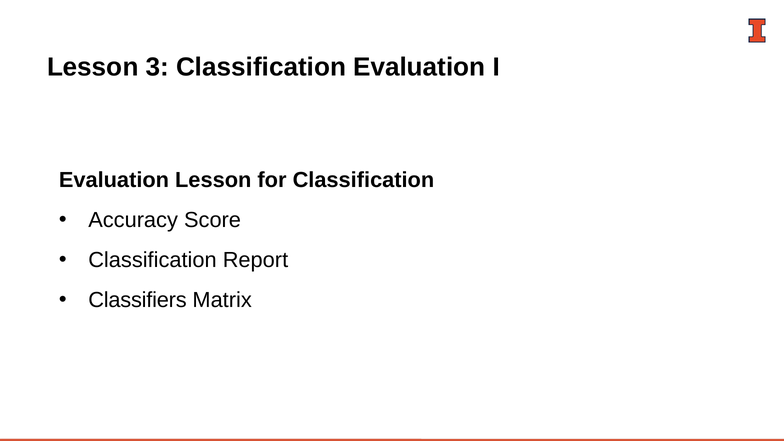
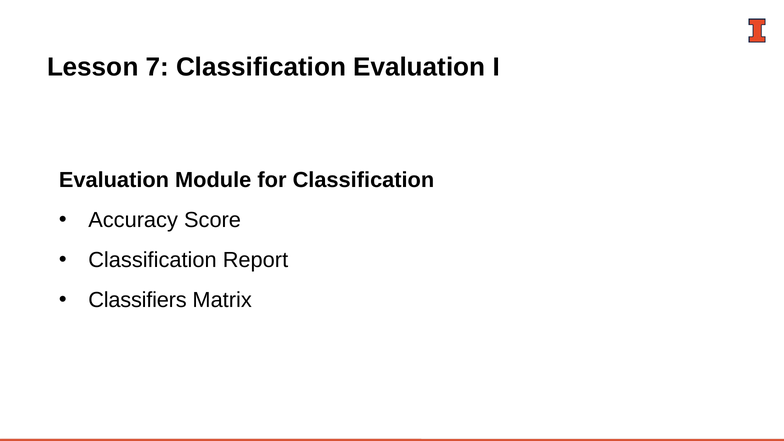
3: 3 -> 7
Evaluation Lesson: Lesson -> Module
